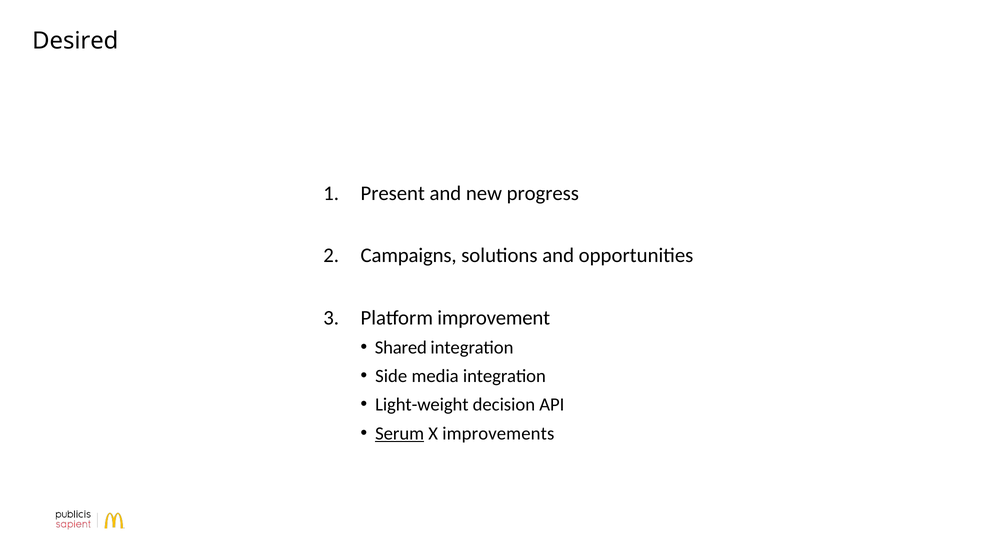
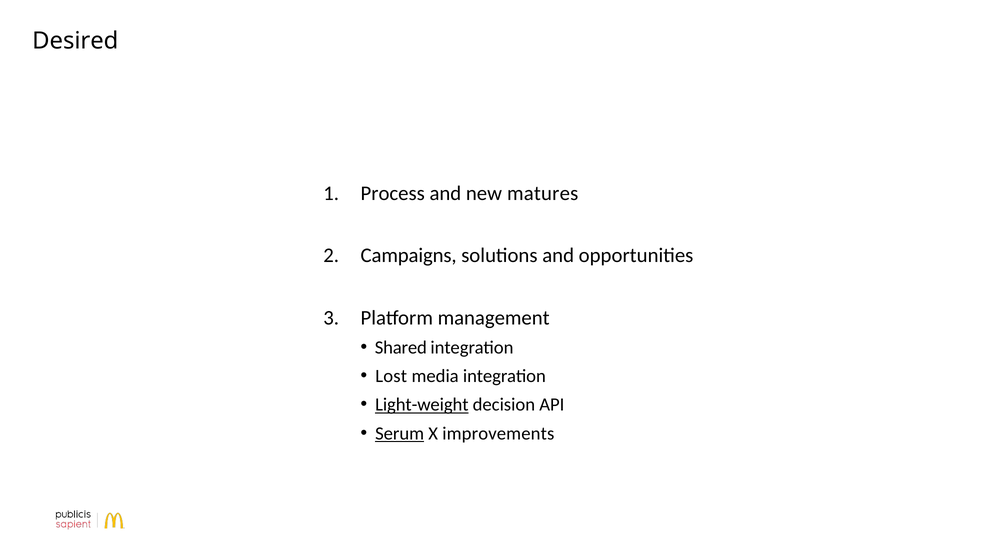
Present: Present -> Process
progress: progress -> matures
improvement: improvement -> management
Side: Side -> Lost
Light-weight underline: none -> present
